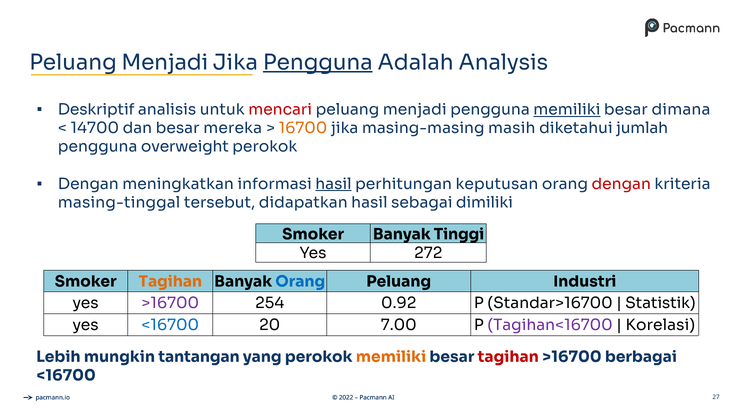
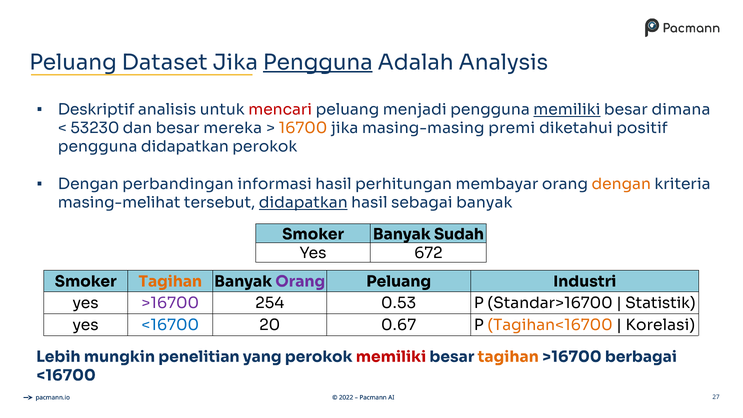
Menjadi at (165, 62): Menjadi -> Dataset
14700: 14700 -> 53230
masih: masih -> premi
jumlah: jumlah -> positif
pengguna overweight: overweight -> didapatkan
meningkatkan: meningkatkan -> perbandingan
hasil at (333, 184) underline: present -> none
keputusan: keputusan -> membayar
dengan at (621, 184) colour: red -> orange
masing-tinggal: masing-tinggal -> masing-melihat
didapatkan at (303, 203) underline: none -> present
sebagai dimiliki: dimiliki -> banyak
Tinggi: Tinggi -> Sudah
272: 272 -> 672
Orang at (300, 281) colour: blue -> purple
0.92: 0.92 -> 0.53
7.00: 7.00 -> 0.67
Tagihan<16700 colour: purple -> orange
tantangan: tantangan -> penelitian
memiliki at (391, 357) colour: orange -> red
tagihan at (508, 357) colour: red -> orange
